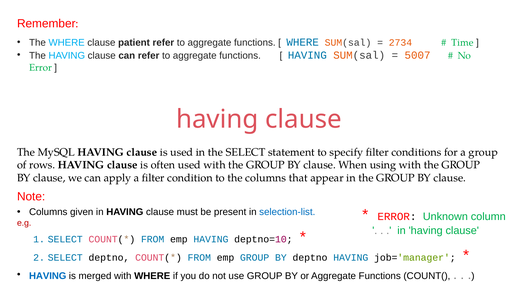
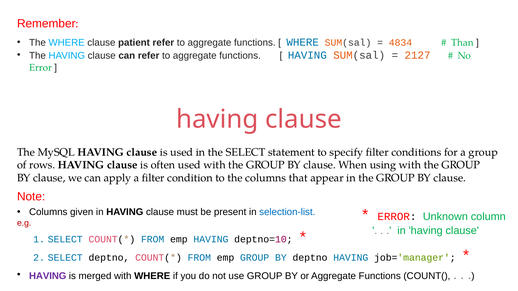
2734: 2734 -> 4834
Time: Time -> Than
5007: 5007 -> 2127
HAVING at (48, 276) colour: blue -> purple
